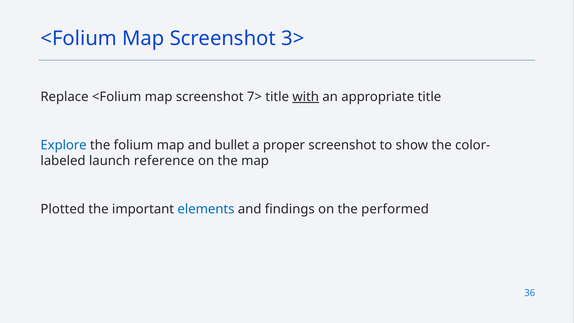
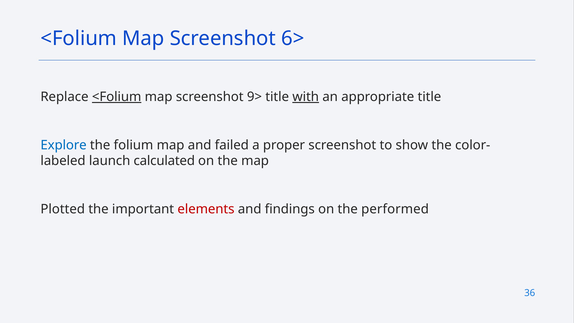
3>: 3> -> 6>
<Folium at (117, 97) underline: none -> present
7>: 7> -> 9>
bullet: bullet -> failed
reference: reference -> calculated
elements colour: blue -> red
